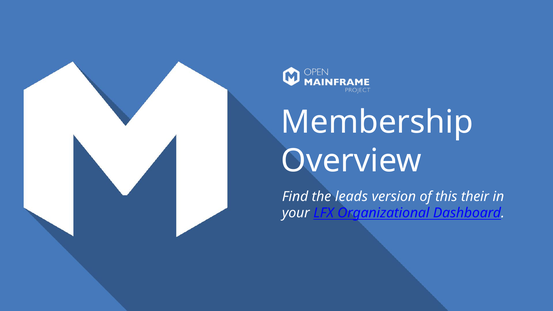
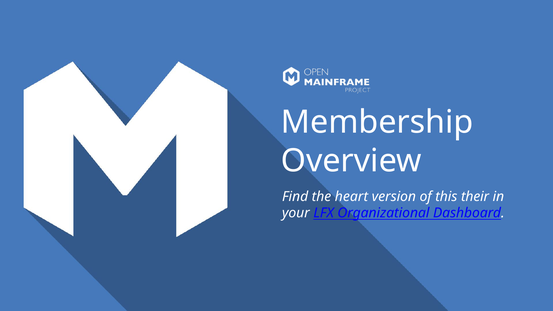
leads: leads -> heart
